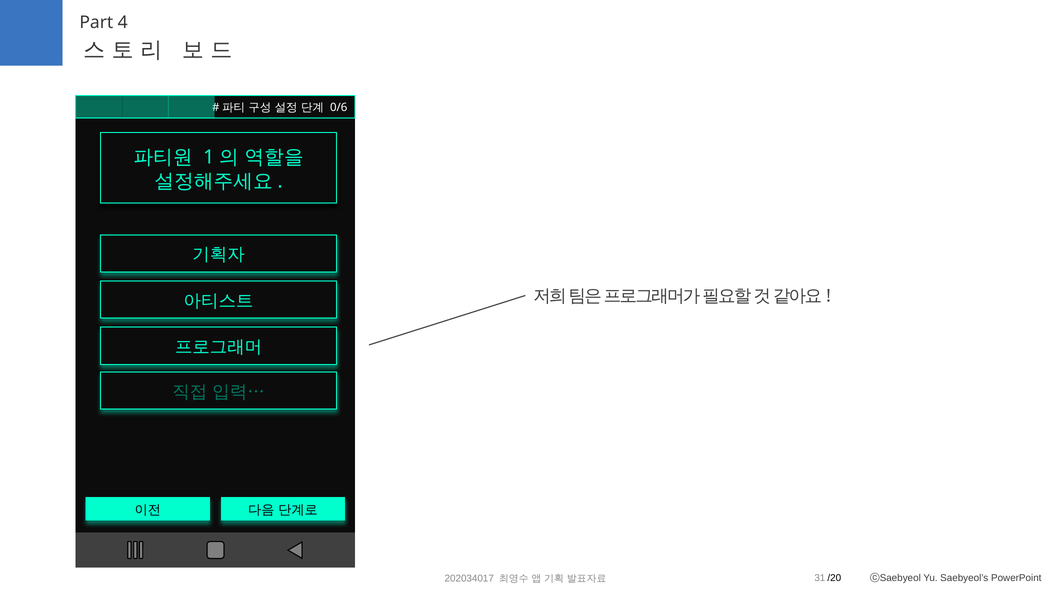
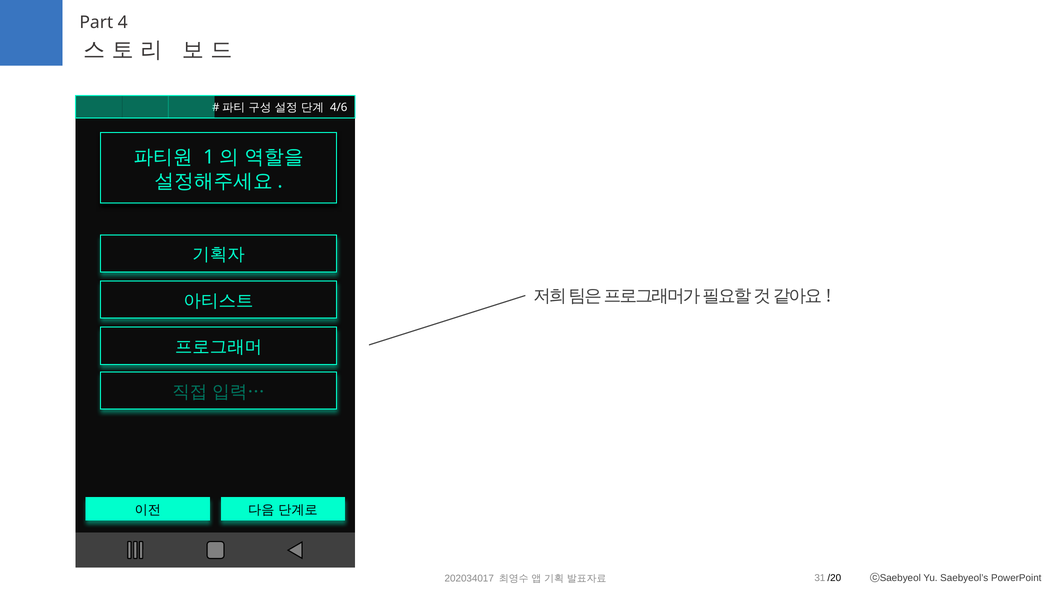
0/6: 0/6 -> 4/6
